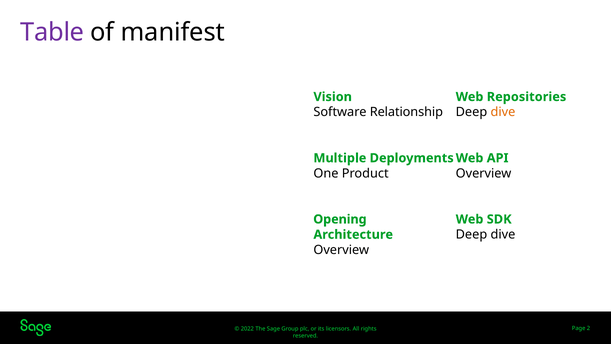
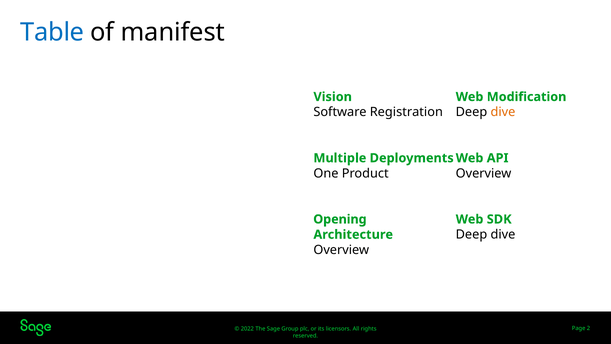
Table colour: purple -> blue
Repositories: Repositories -> Modification
Relationship: Relationship -> Registration
